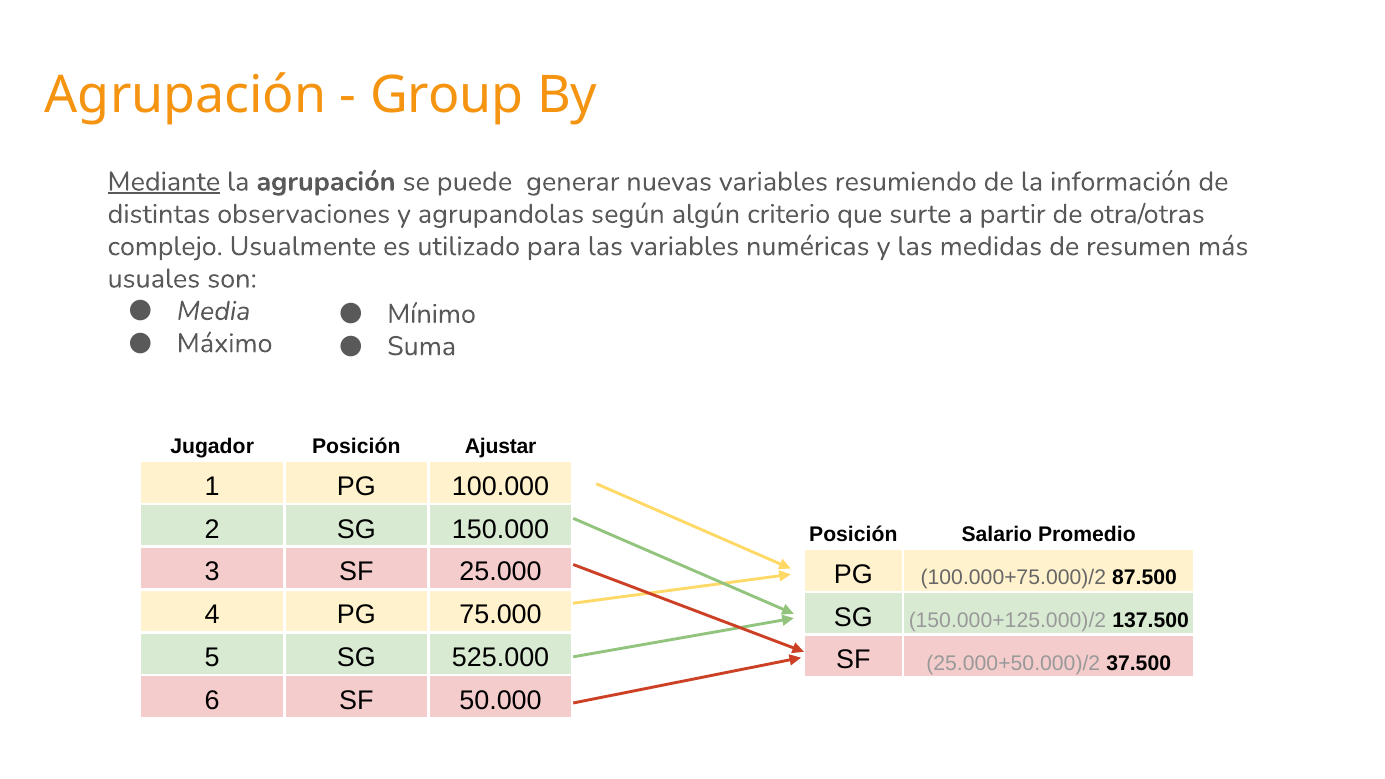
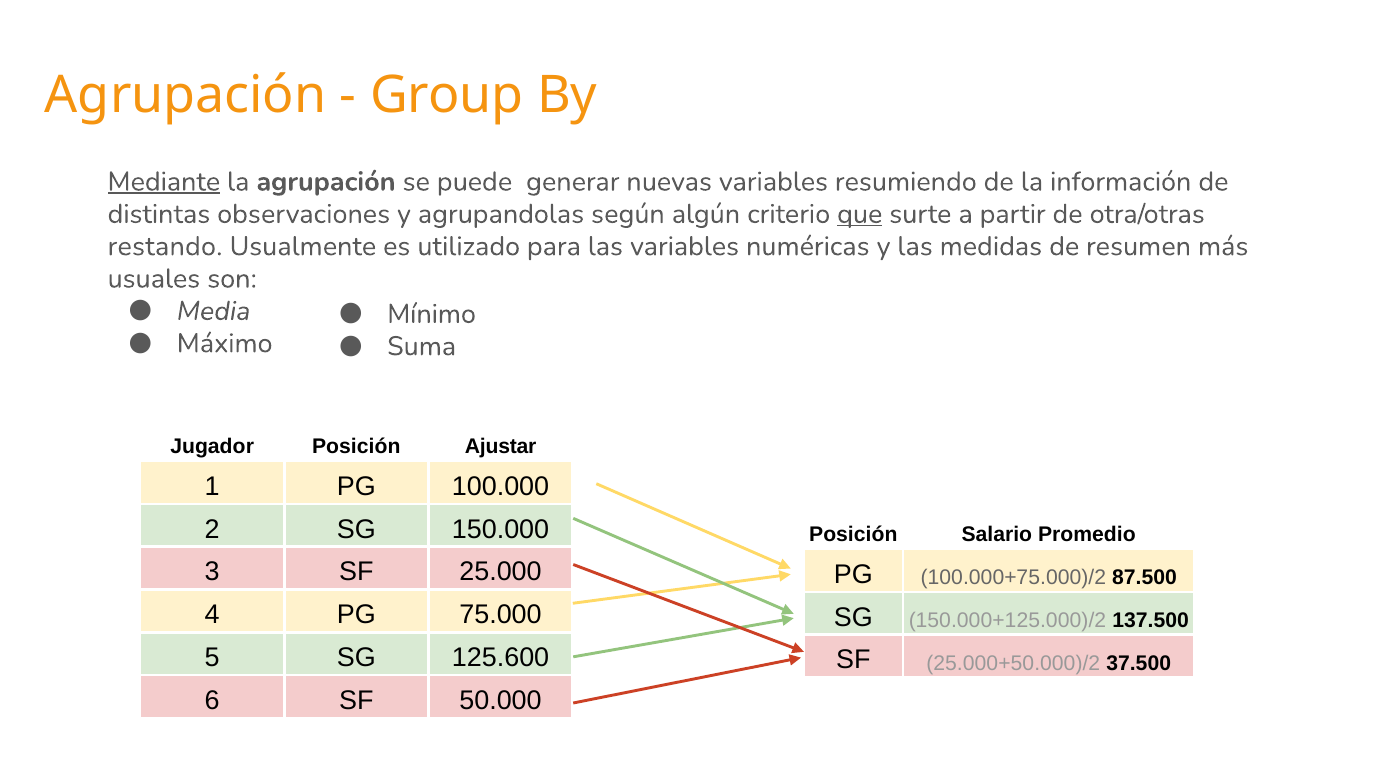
que underline: none -> present
complejo: complejo -> restando
525.000: 525.000 -> 125.600
